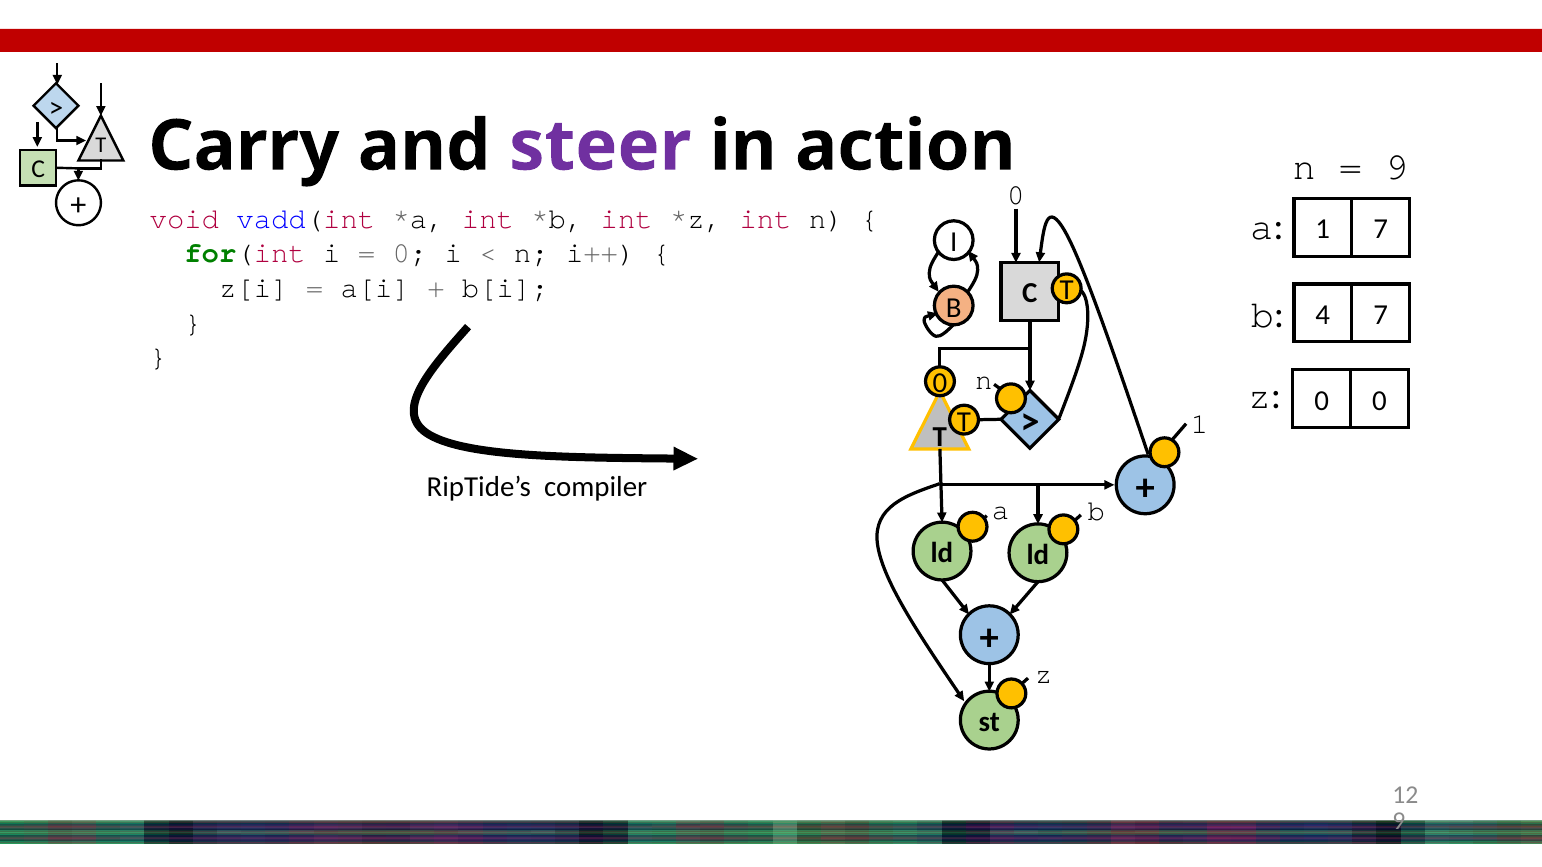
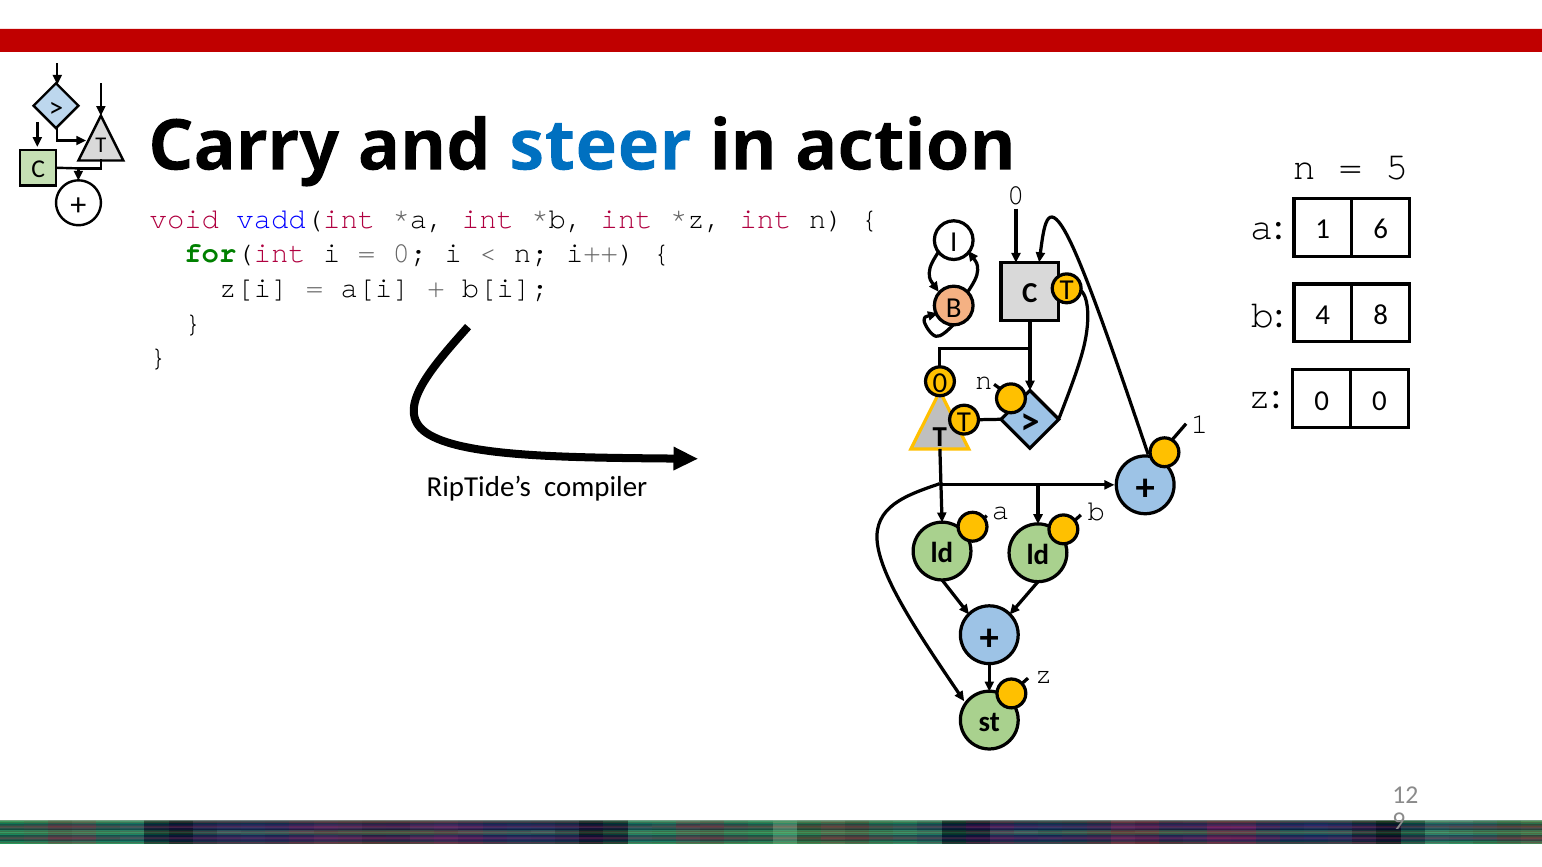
steer colour: purple -> blue
9 at (1397, 167): 9 -> 5
1 7: 7 -> 6
4 7: 7 -> 8
